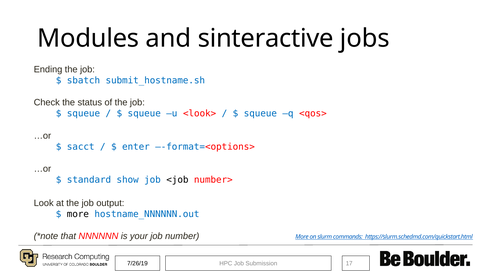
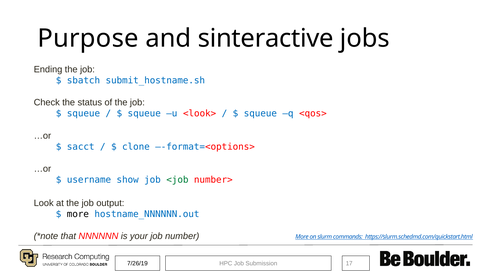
Modules: Modules -> Purpose
enter: enter -> clone
standard: standard -> username
<job colour: black -> green
